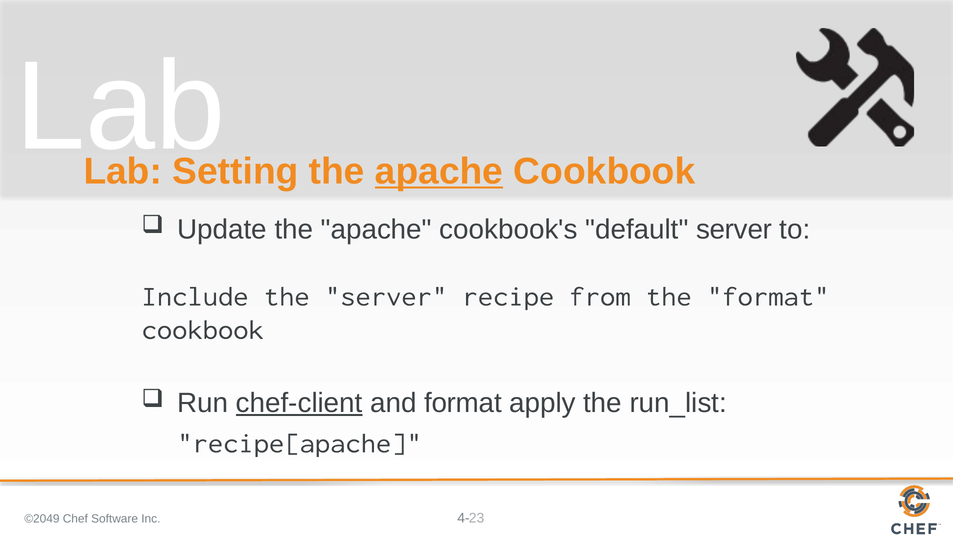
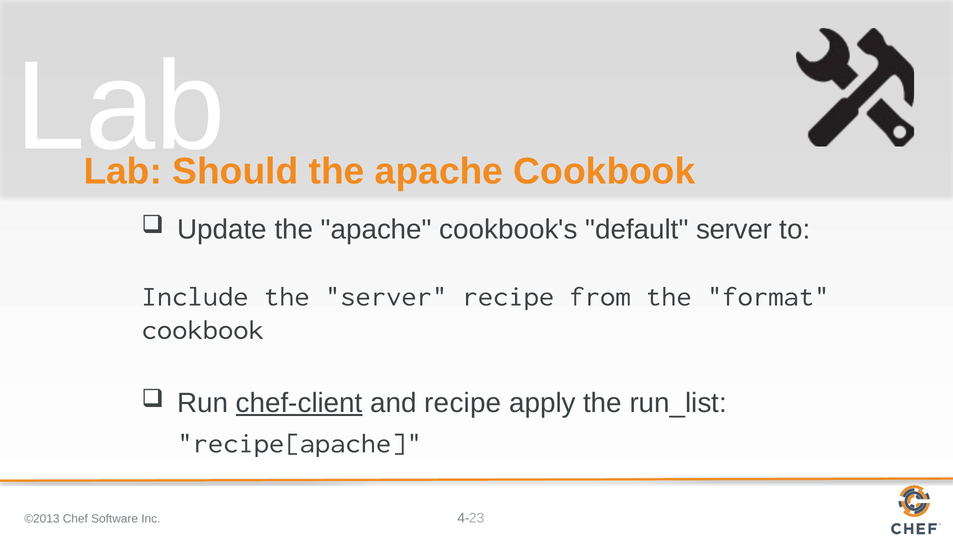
Setting: Setting -> Should
apache at (439, 172) underline: present -> none
and format: format -> recipe
©2049: ©2049 -> ©2013
